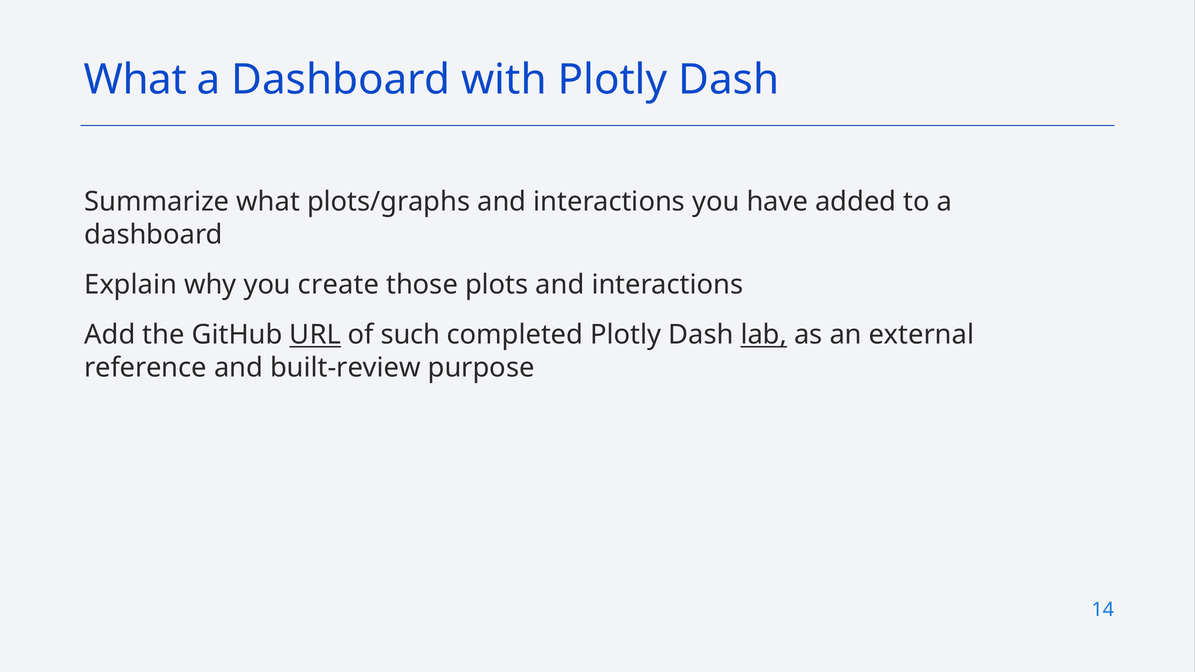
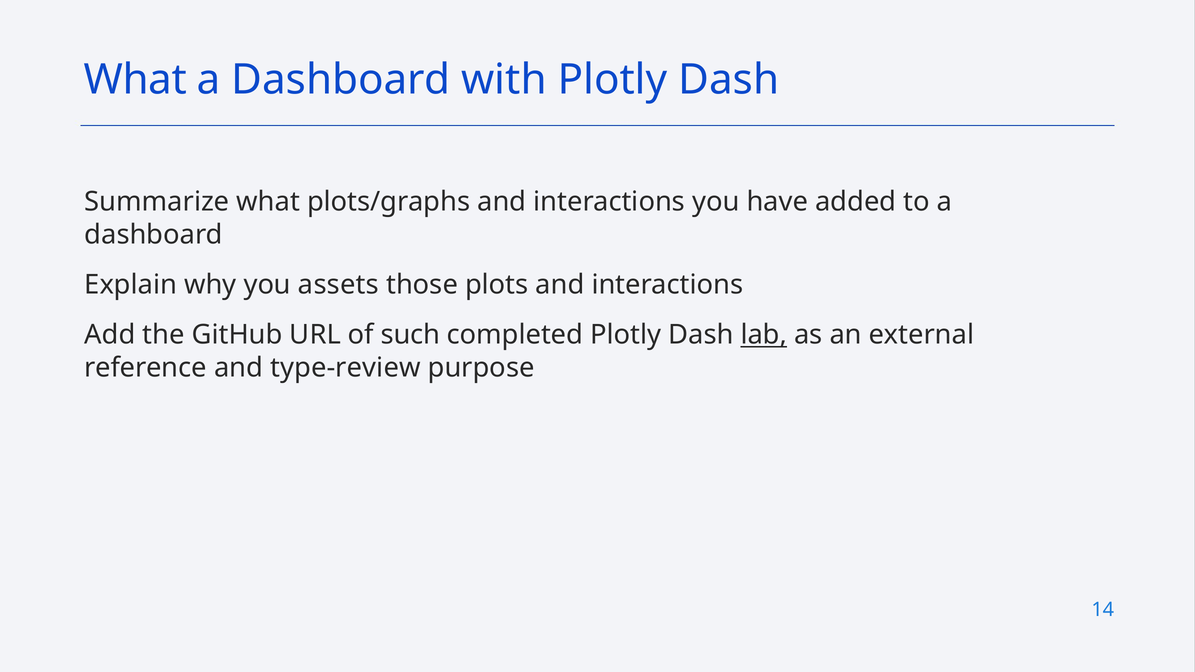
create: create -> assets
URL underline: present -> none
built-review: built-review -> type-review
